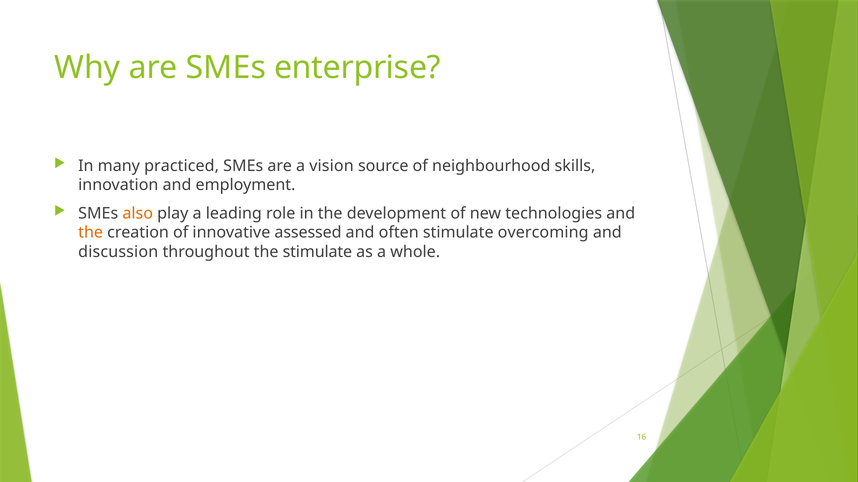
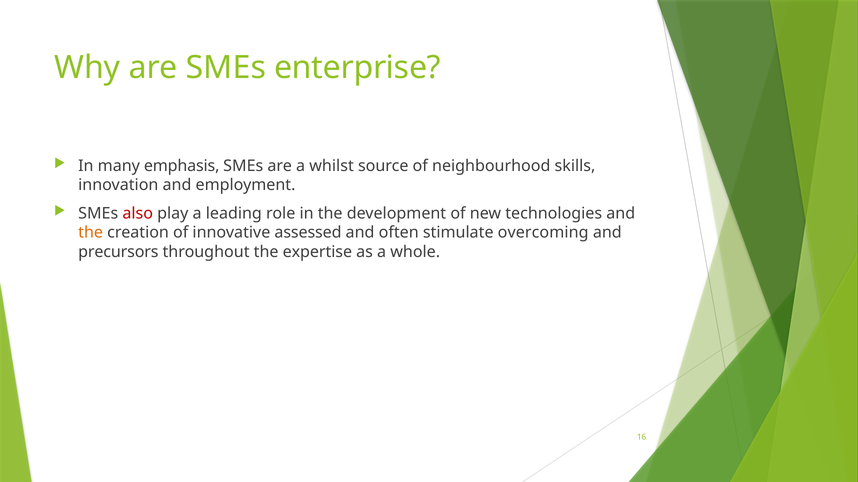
practiced: practiced -> emphasis
vision: vision -> whilst
also colour: orange -> red
discussion: discussion -> precursors
the stimulate: stimulate -> expertise
